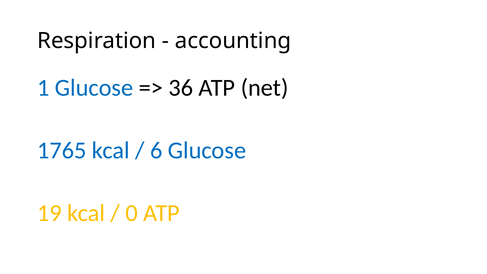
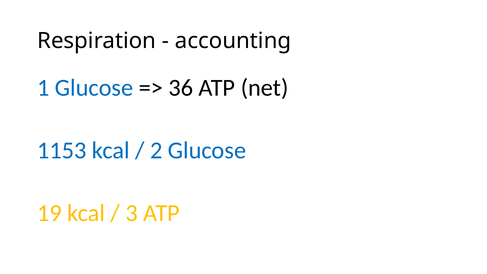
1765: 1765 -> 1153
6: 6 -> 2
0: 0 -> 3
